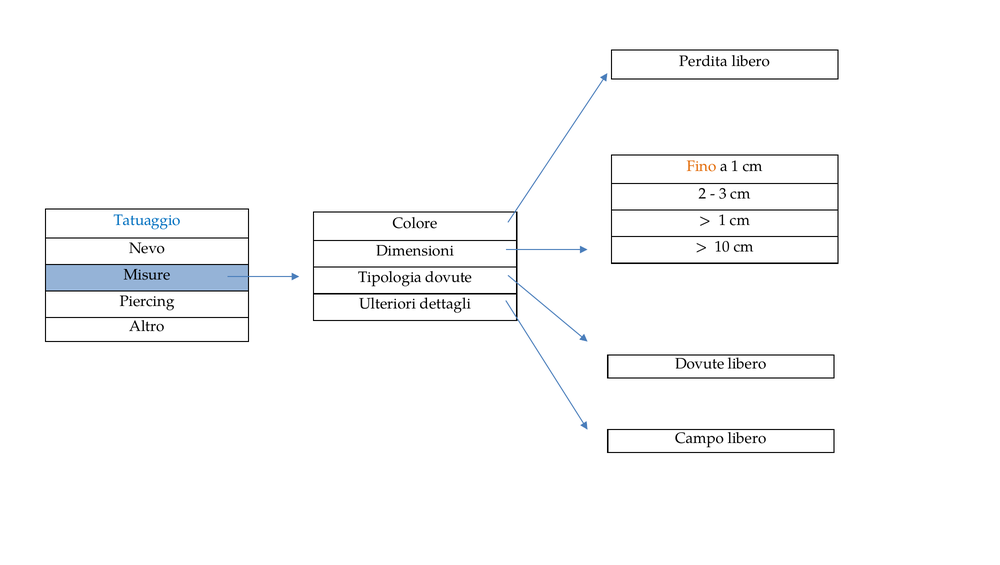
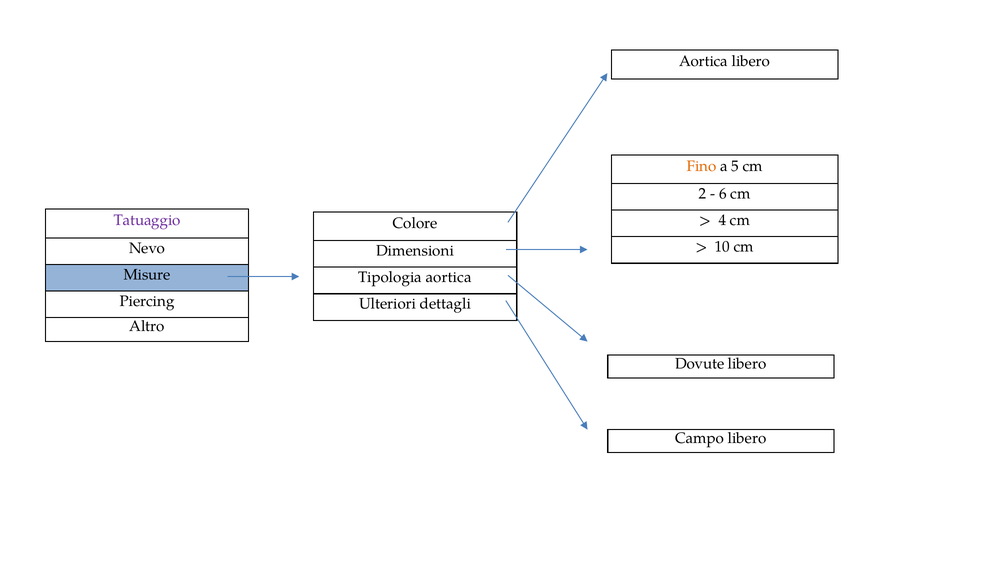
Perdita at (704, 61): Perdita -> Aortica
a 1: 1 -> 5
3: 3 -> 6
1 at (722, 220): 1 -> 4
Tatuaggio colour: blue -> purple
Tipologia dovute: dovute -> aortica
